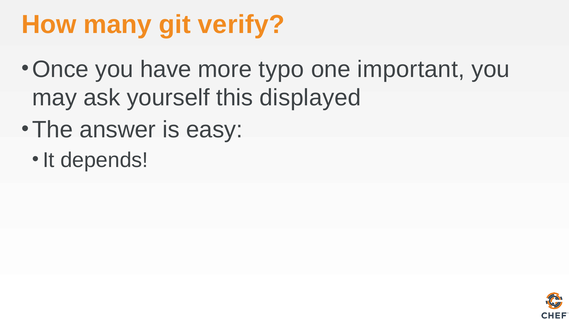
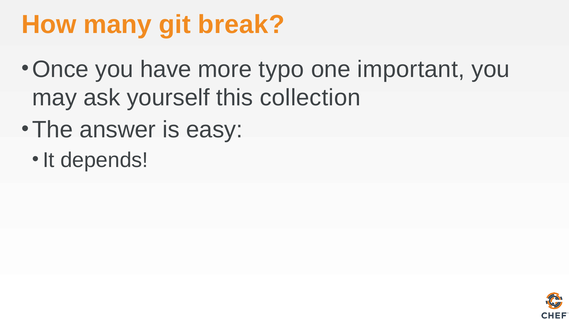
verify: verify -> break
displayed: displayed -> collection
